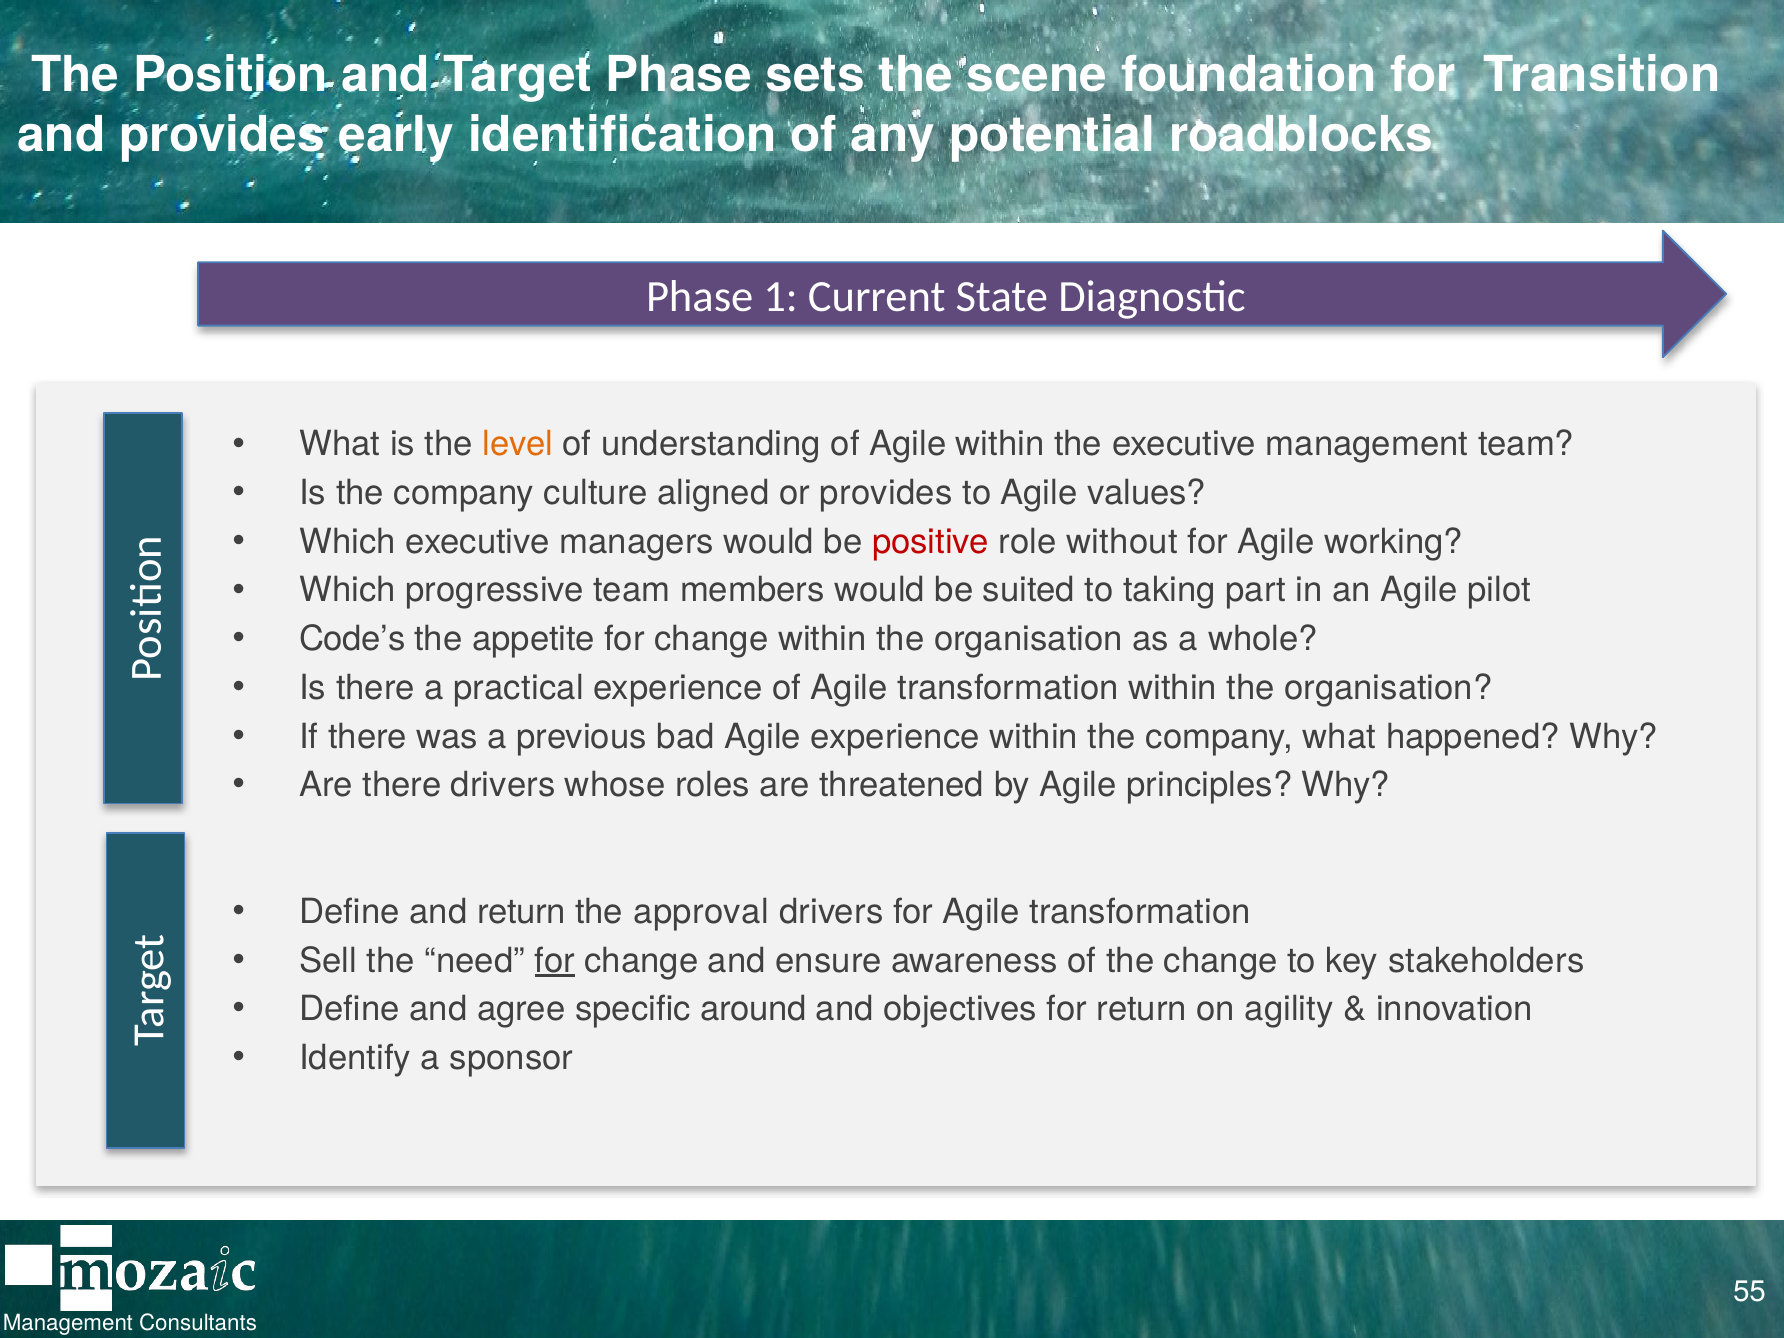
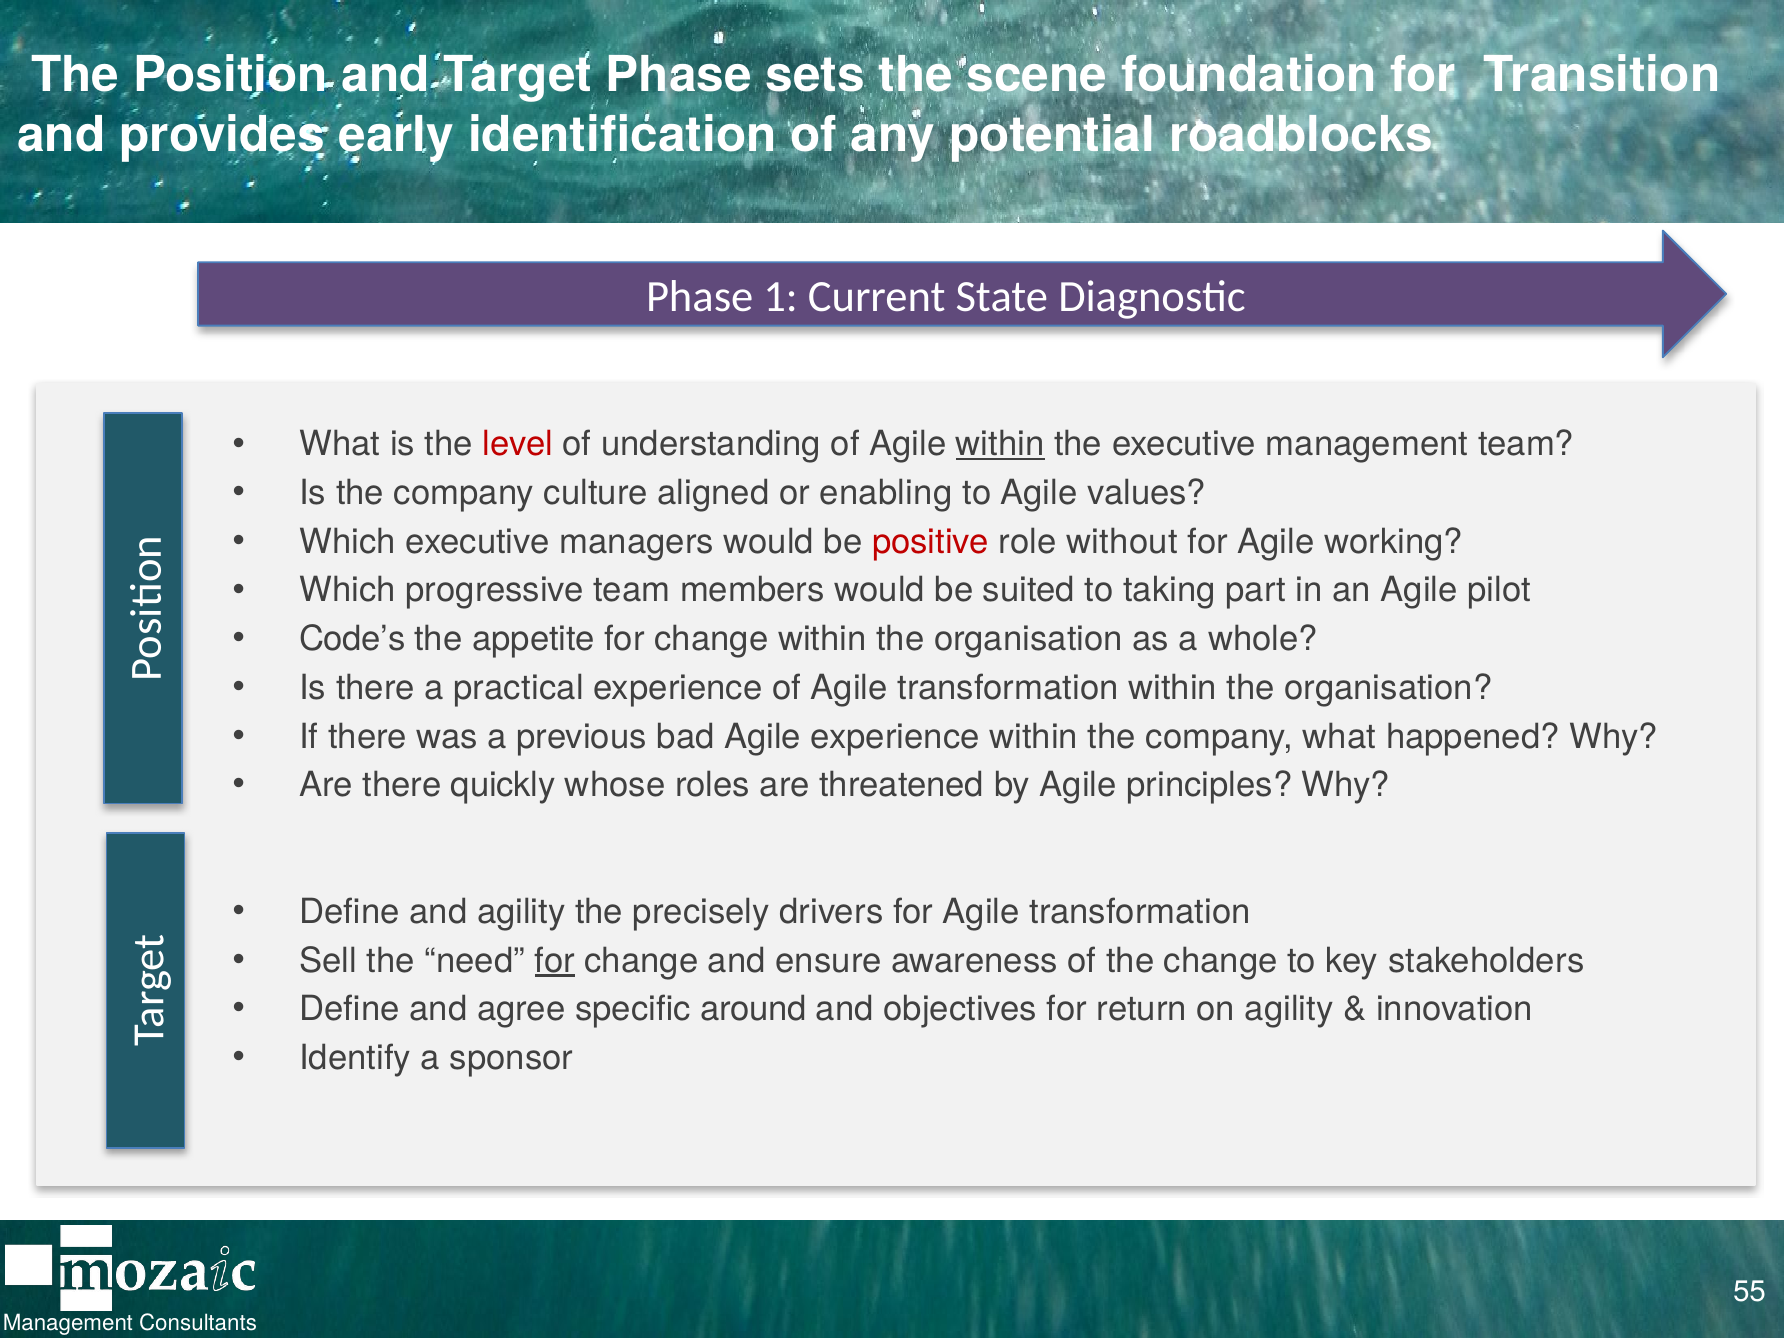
level colour: orange -> red
within at (1000, 445) underline: none -> present
or provides: provides -> enabling
there drivers: drivers -> quickly
and return: return -> agility
approval: approval -> precisely
